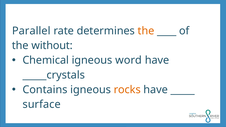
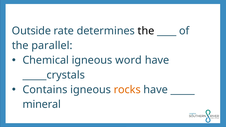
Parallel: Parallel -> Outside
the at (146, 31) colour: orange -> black
without: without -> parallel
surface: surface -> mineral
